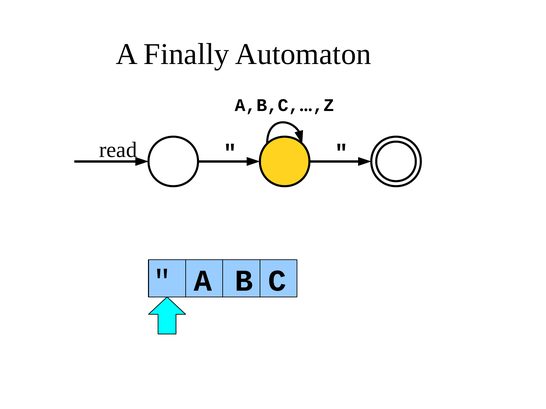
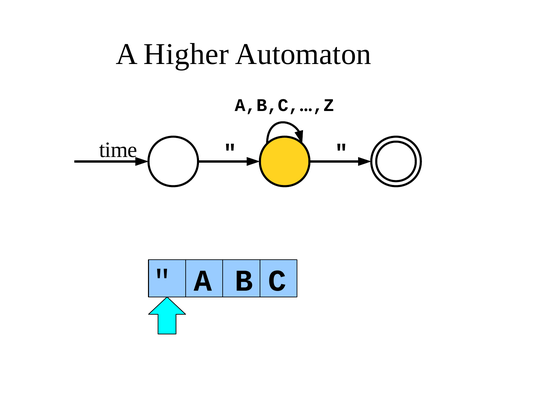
Finally: Finally -> Higher
read: read -> time
